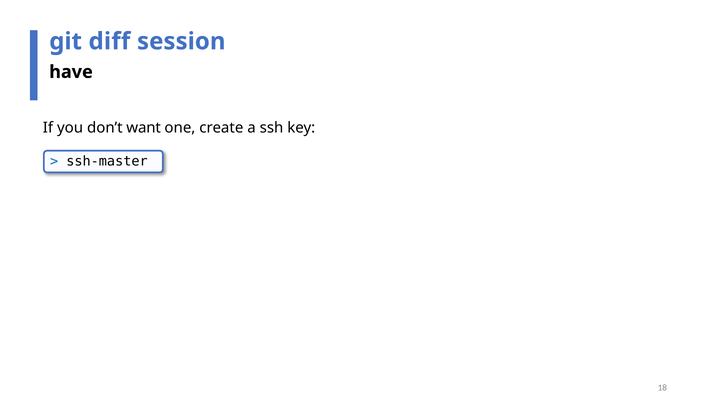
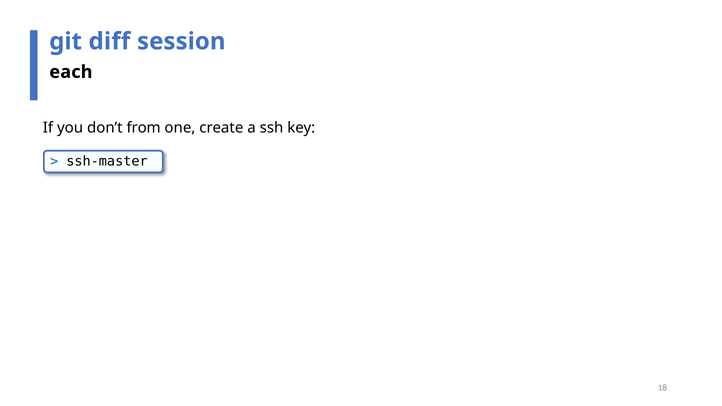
have: have -> each
want: want -> from
